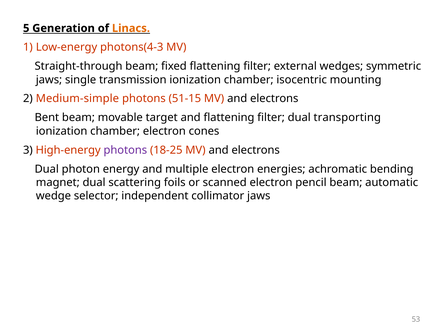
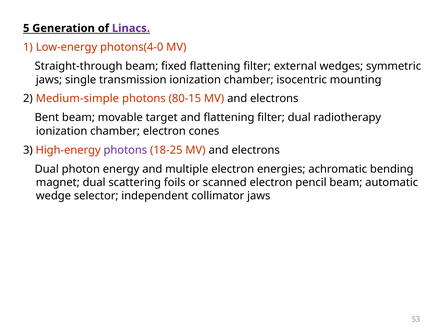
Linacs colour: orange -> purple
photons(4-3: photons(4-3 -> photons(4-0
51-15: 51-15 -> 80-15
transporting: transporting -> radiotherapy
